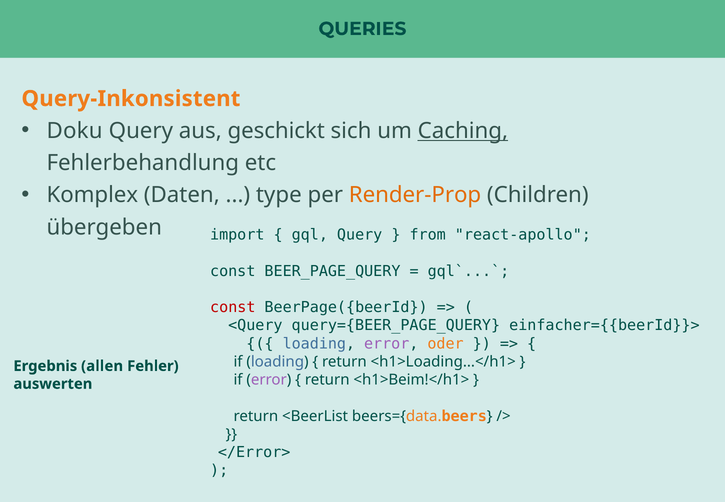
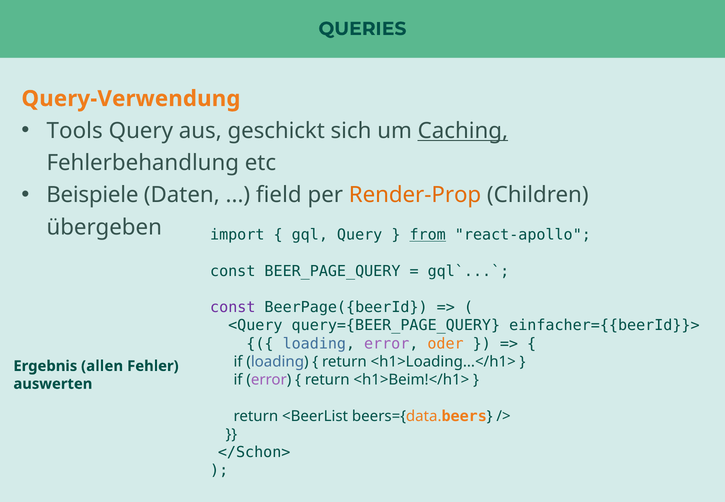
Query-Inkonsistent: Query-Inkonsistent -> Query-Verwendung
Doku: Doku -> Tools
Komplex: Komplex -> Beispiele
type: type -> field
from underline: none -> present
const at (233, 307) colour: red -> purple
</Error>: </Error> -> </Schon>
